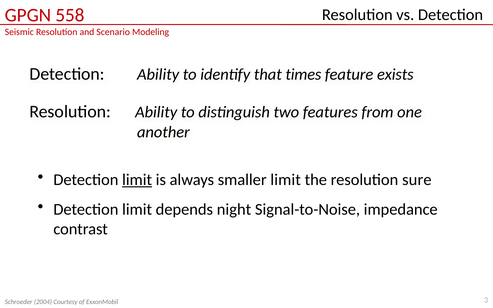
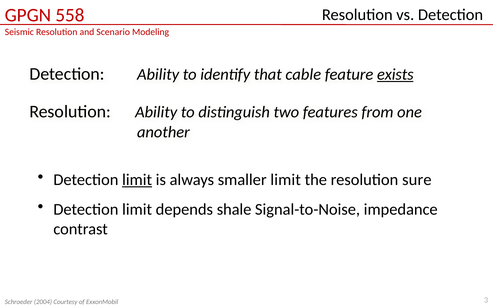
times: times -> cable
exists underline: none -> present
night: night -> shale
